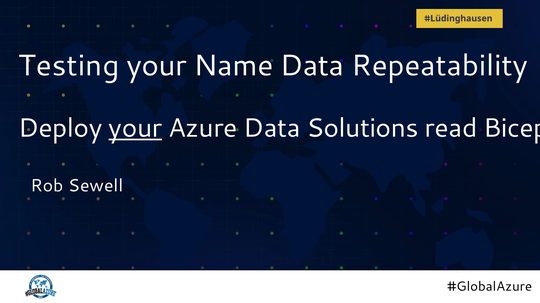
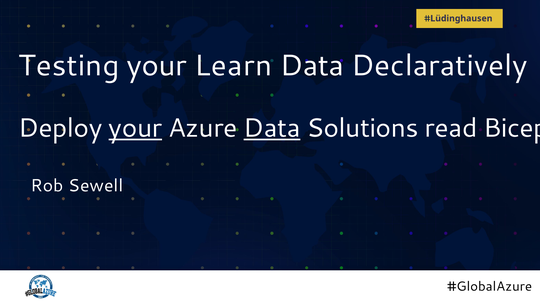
Name: Name -> Learn
Repeatability: Repeatability -> Declaratively
Data at (272, 128) underline: none -> present
